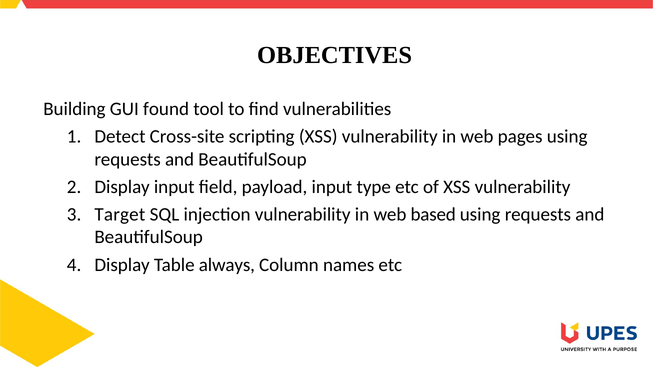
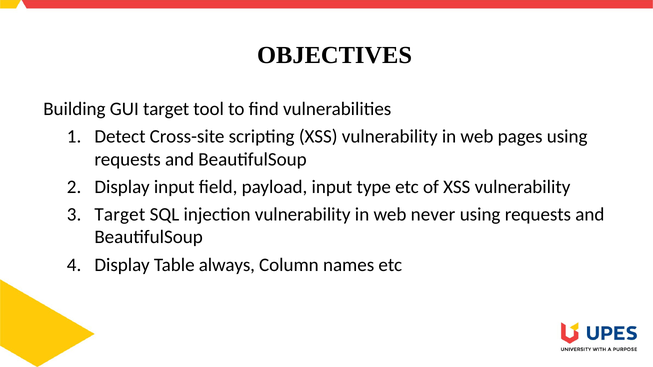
GUI found: found -> target
based: based -> never
